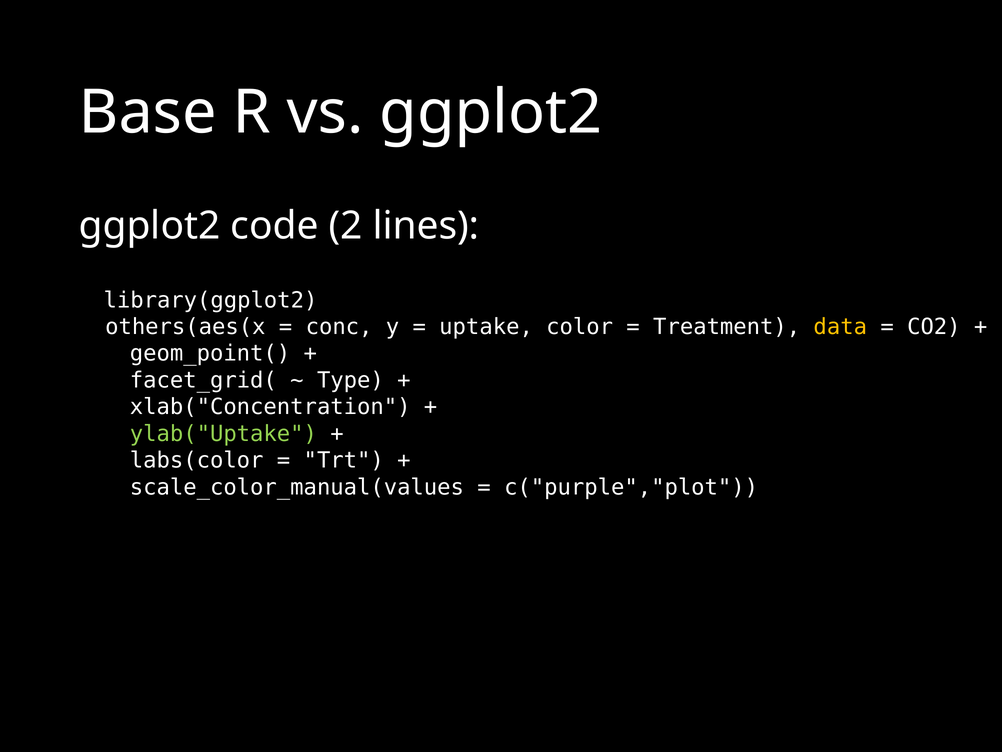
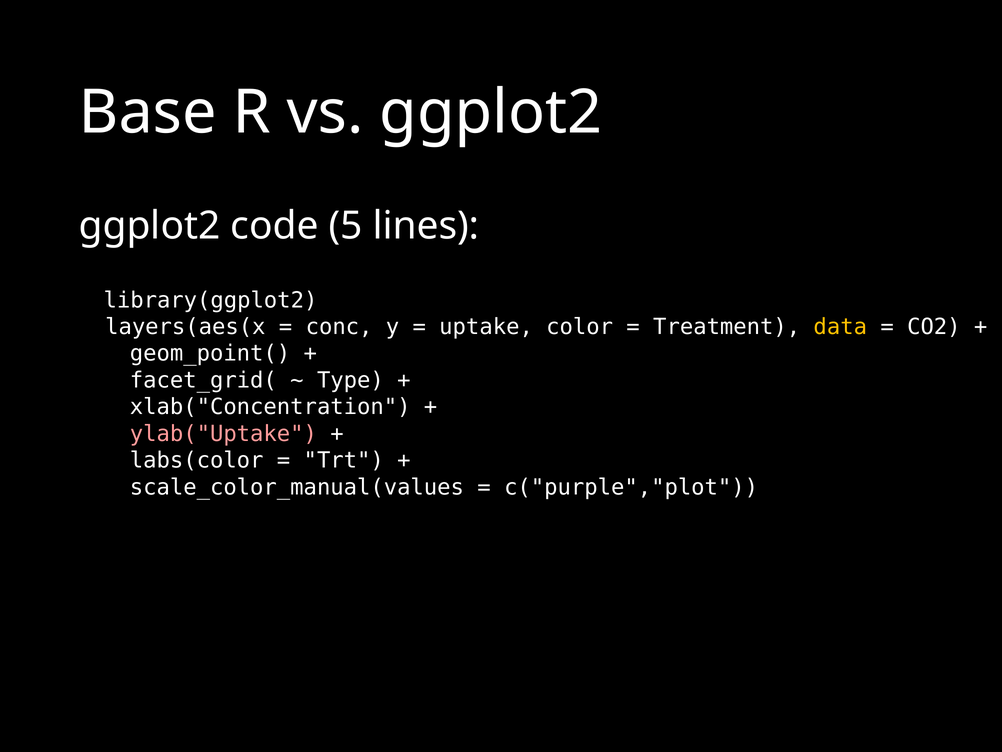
2: 2 -> 5
others(aes(x: others(aes(x -> layers(aes(x
ylab("Uptake colour: light green -> pink
